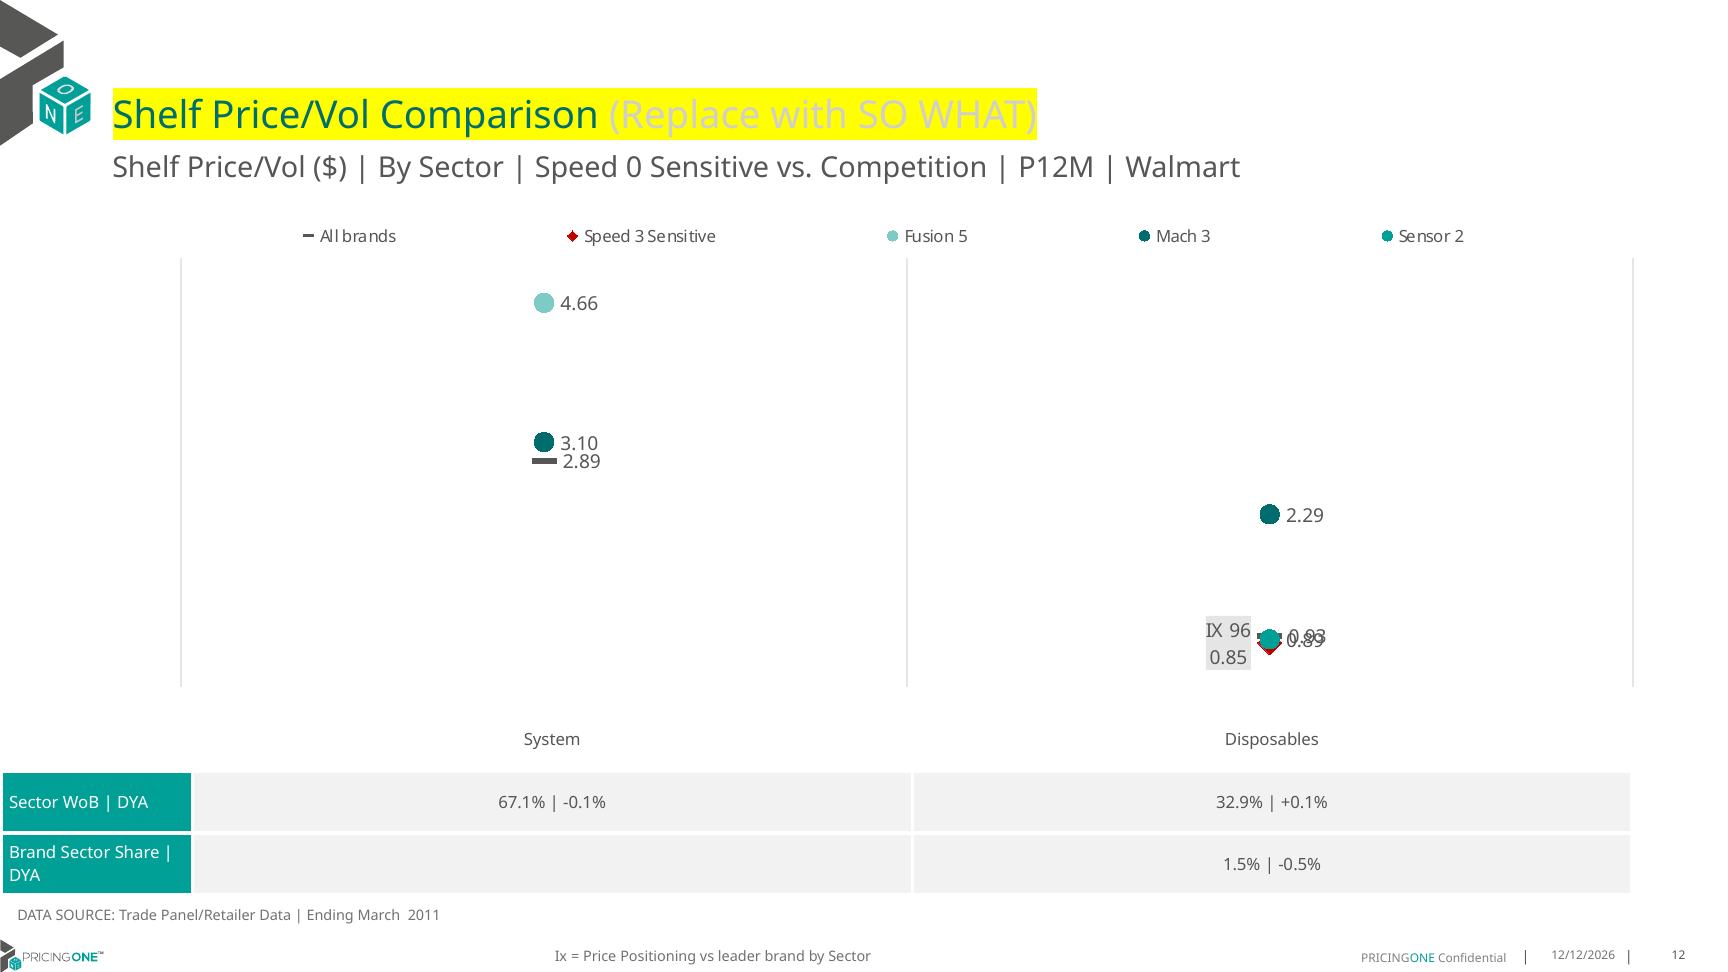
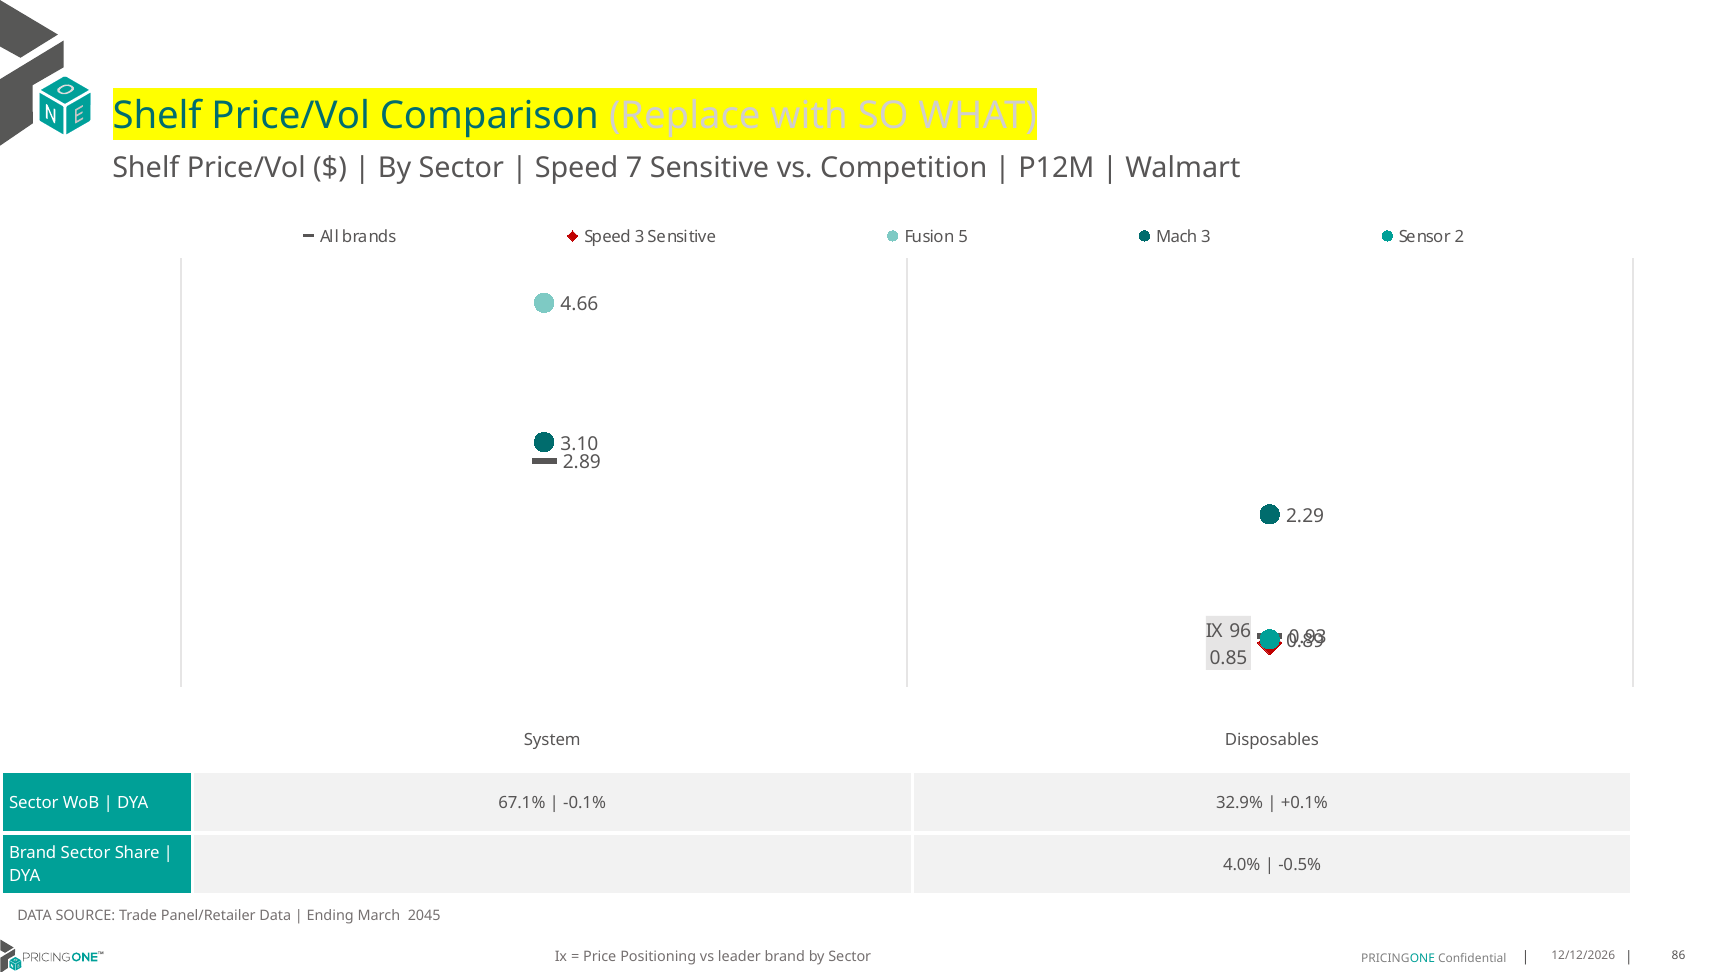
0: 0 -> 7
1.5%: 1.5% -> 4.0%
2011: 2011 -> 2045
12: 12 -> 86
